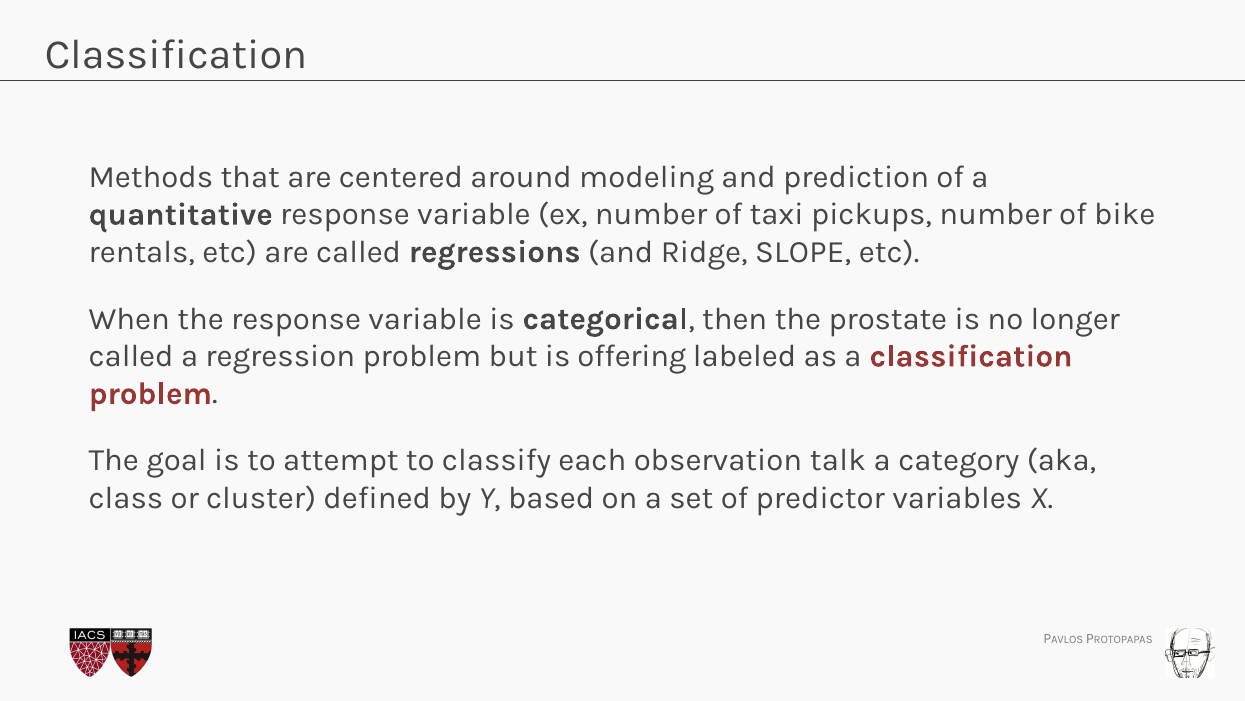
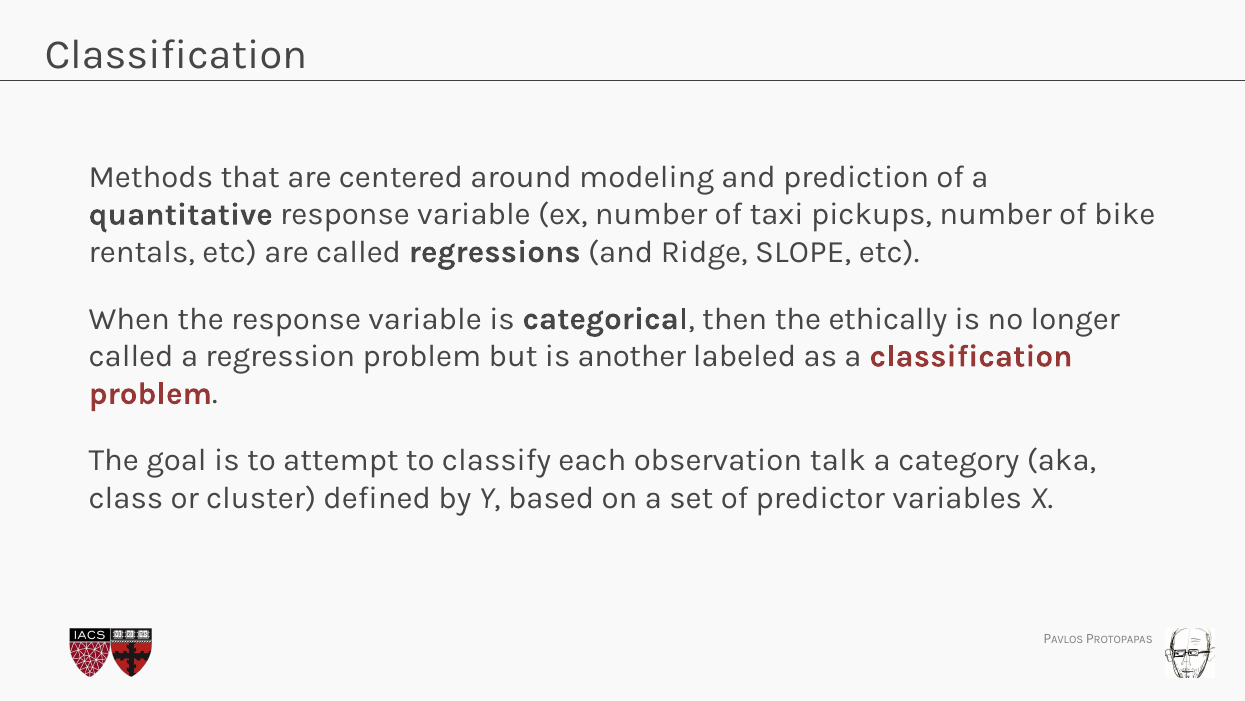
prostate: prostate -> ethically
offering: offering -> another
